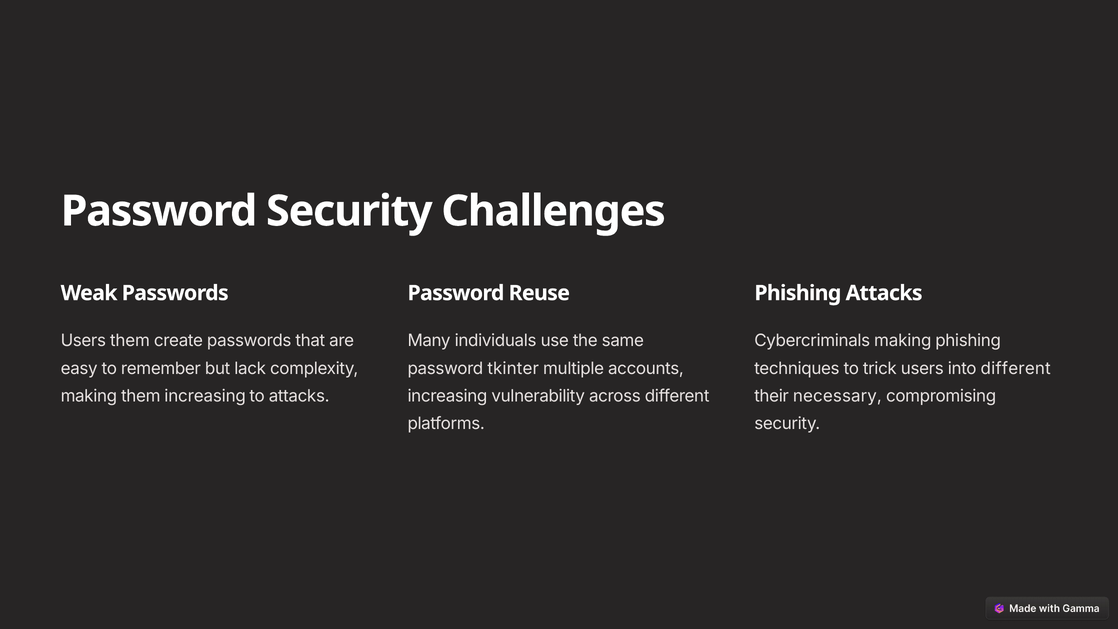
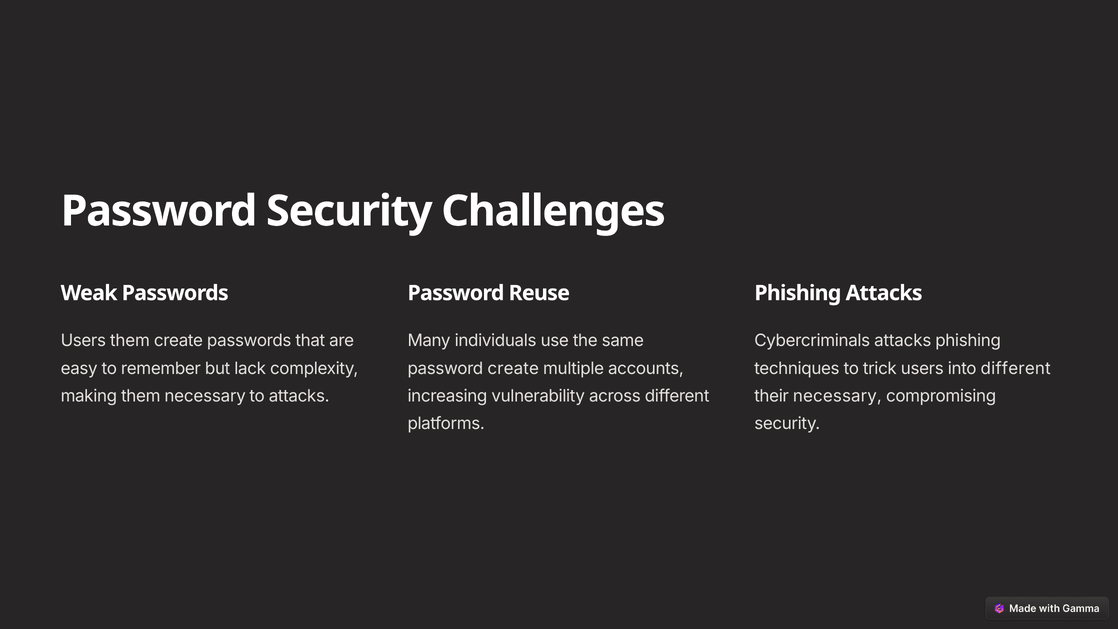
Cybercriminals making: making -> attacks
password tkinter: tkinter -> create
them increasing: increasing -> necessary
